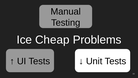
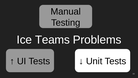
Cheap: Cheap -> Teams
